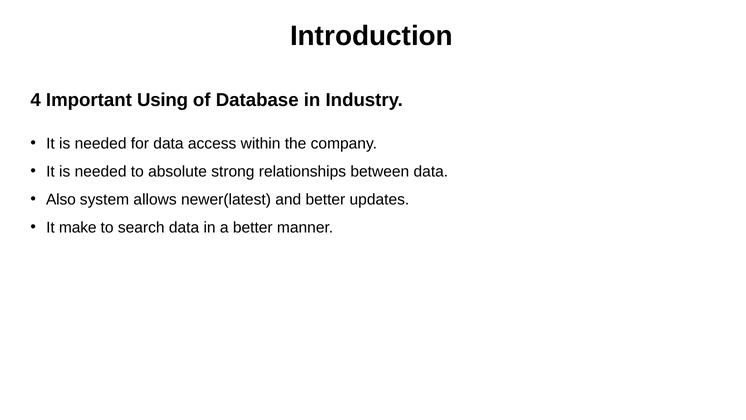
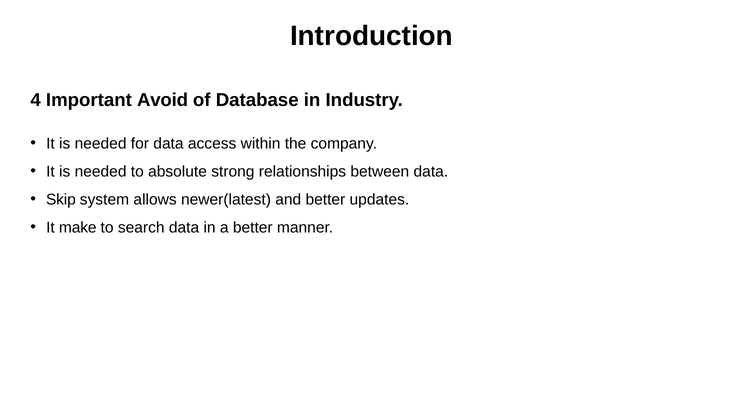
Using: Using -> Avoid
Also: Also -> Skip
